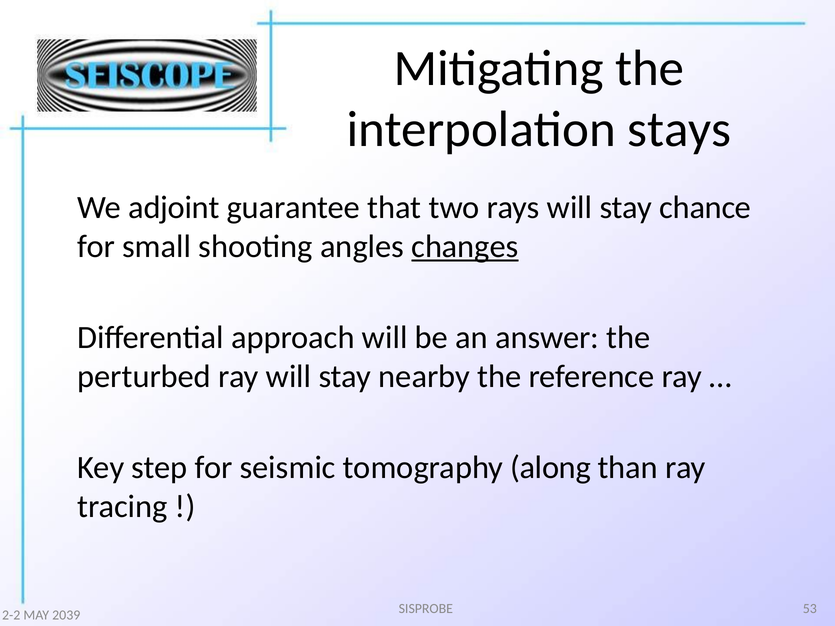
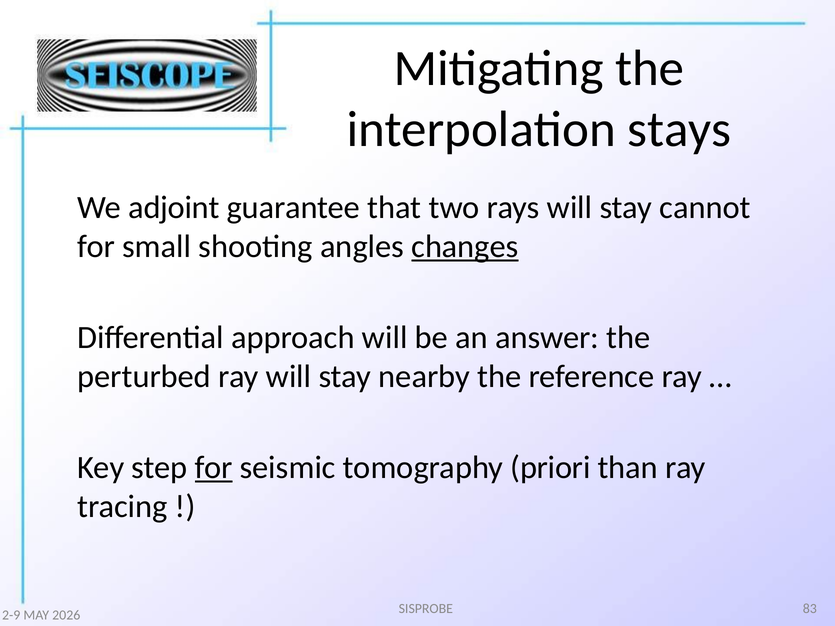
chance: chance -> cannot
for at (214, 468) underline: none -> present
along: along -> priori
53: 53 -> 83
2-2: 2-2 -> 2-9
2039: 2039 -> 2026
